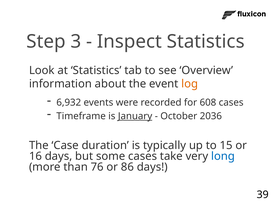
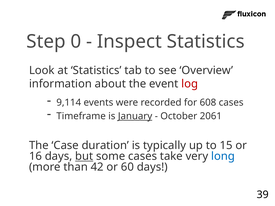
3: 3 -> 0
log colour: orange -> red
6,932: 6,932 -> 9,114
2036: 2036 -> 2061
but underline: none -> present
76: 76 -> 42
86: 86 -> 60
